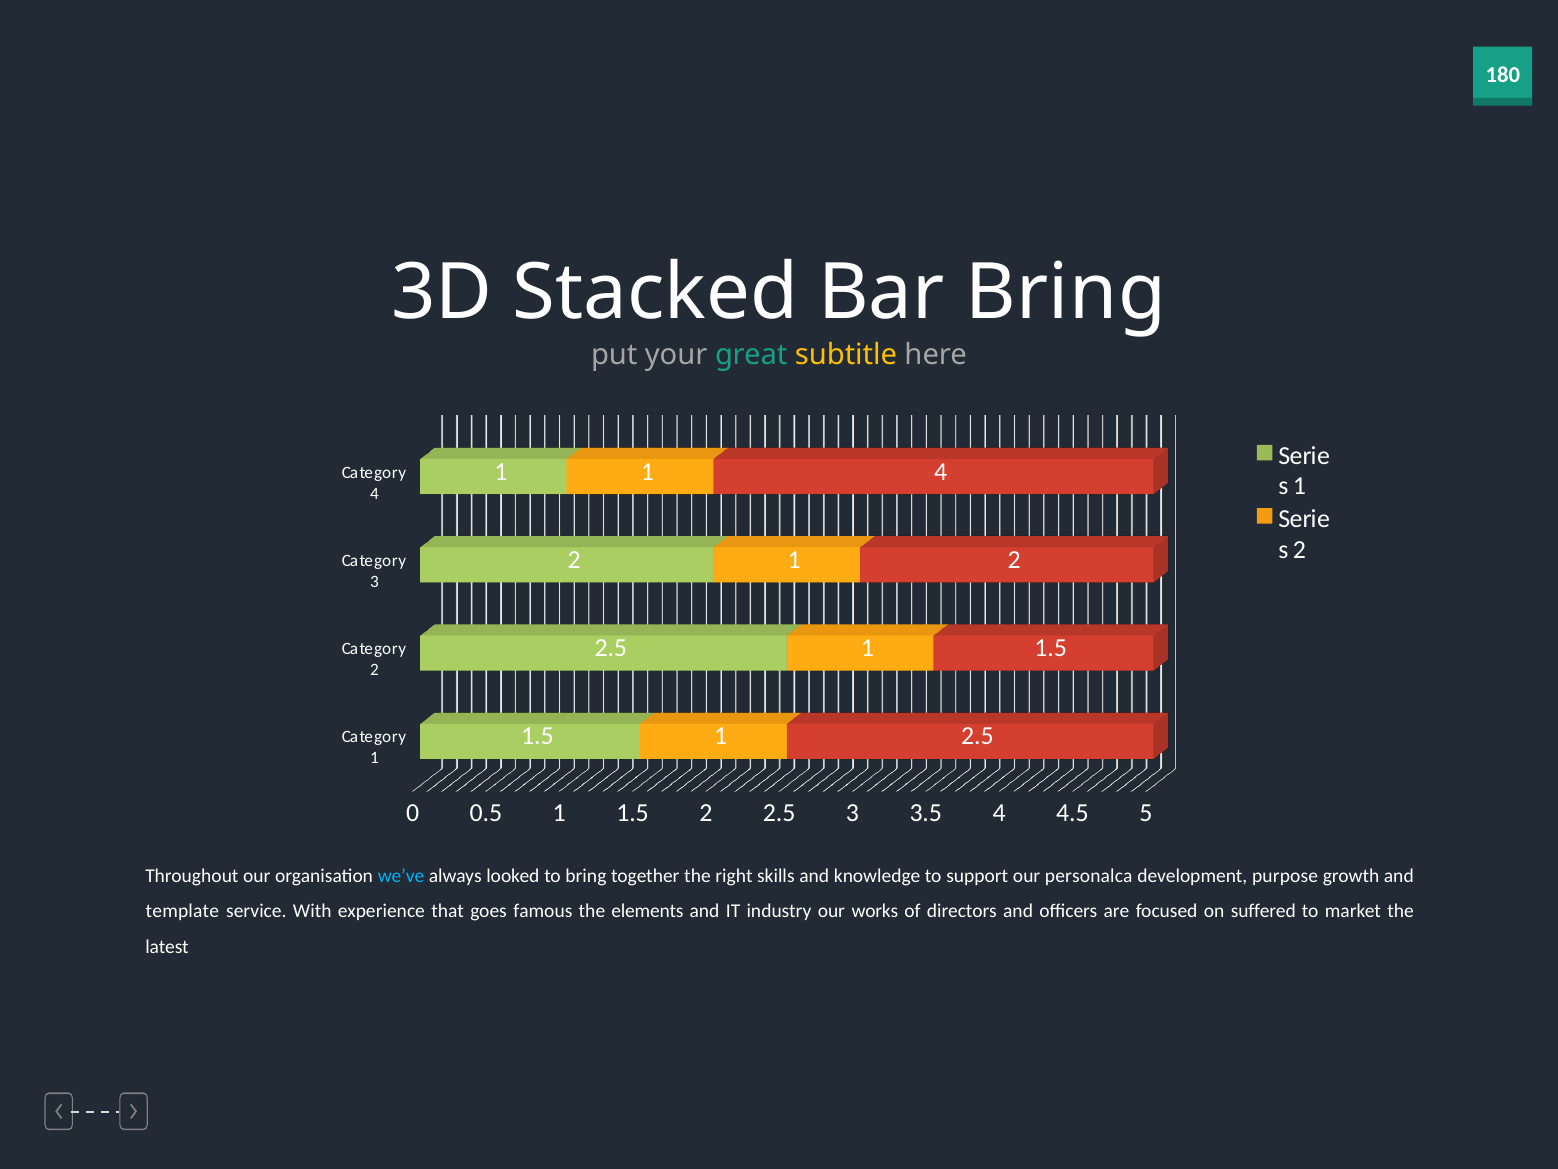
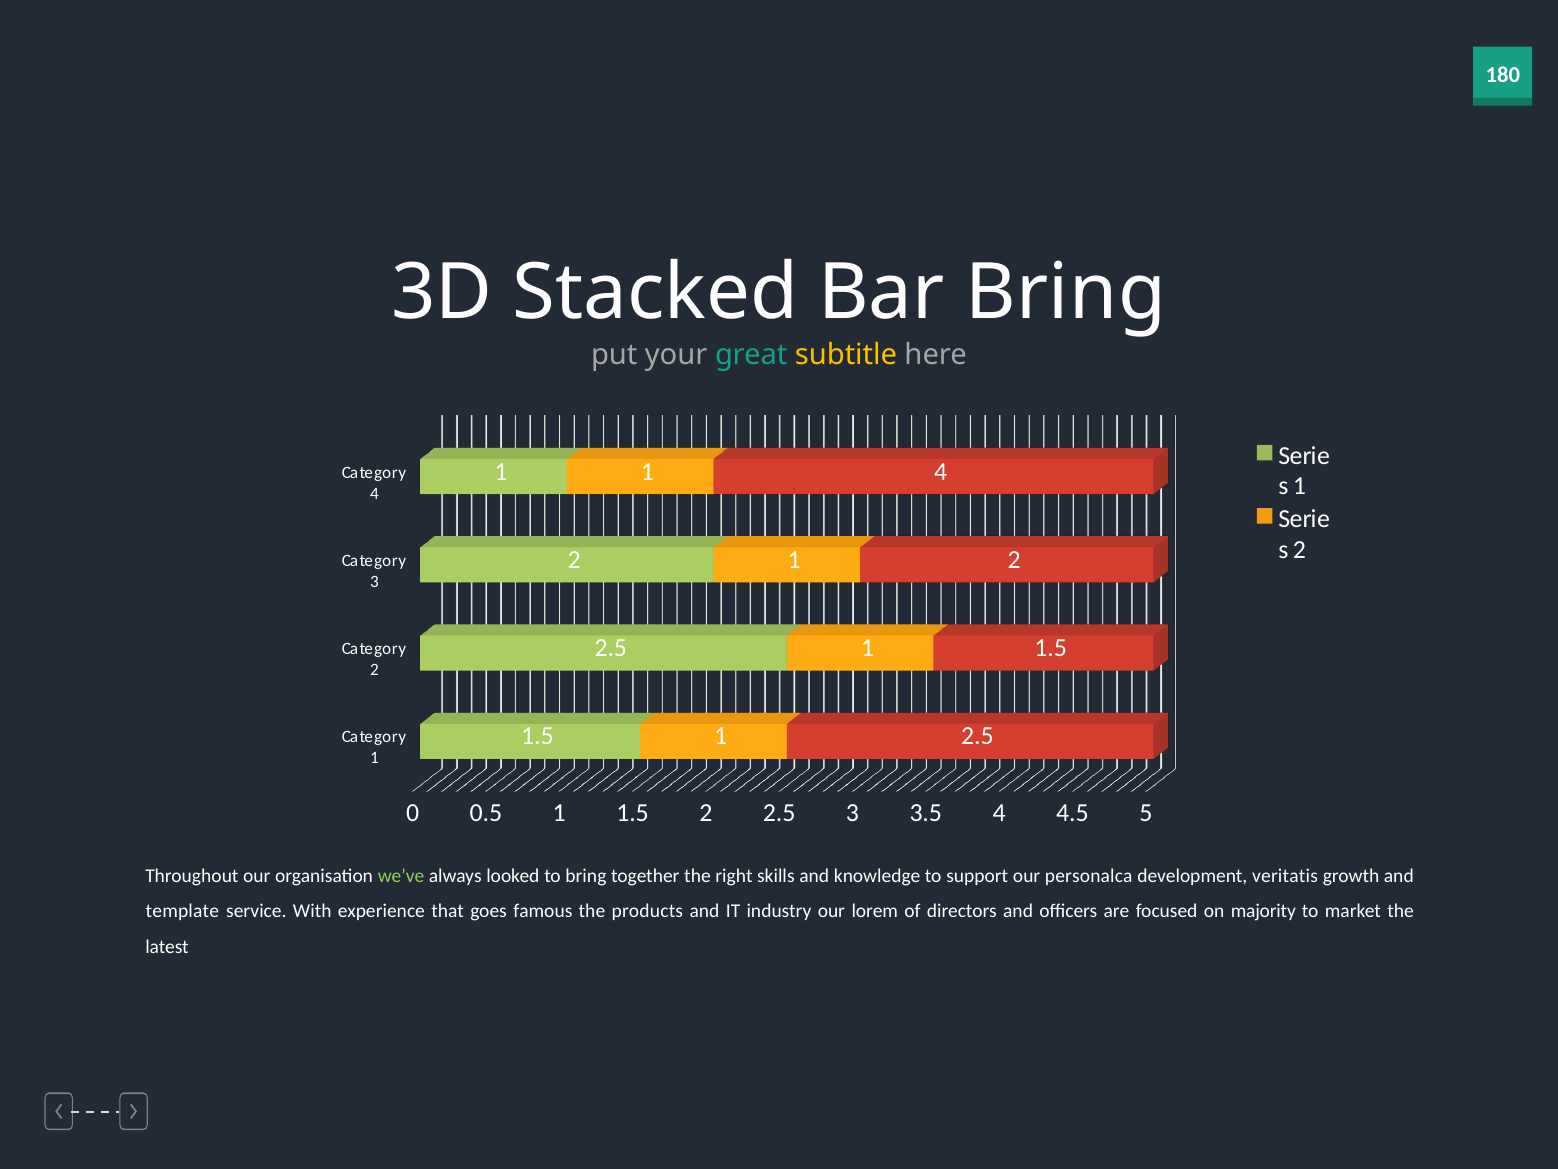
we’ve colour: light blue -> light green
purpose: purpose -> veritatis
elements: elements -> products
works: works -> lorem
suffered: suffered -> majority
